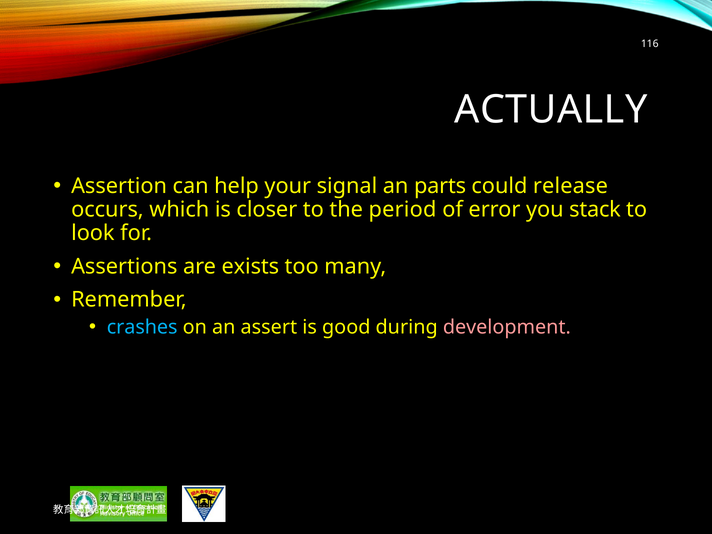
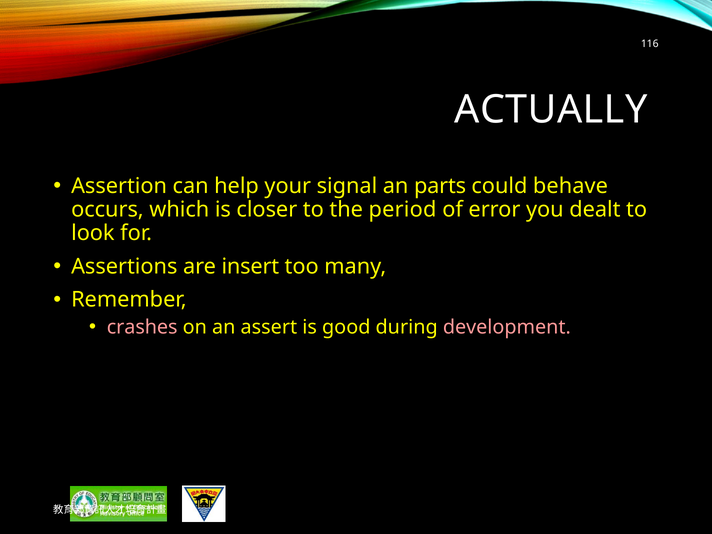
release: release -> behave
stack: stack -> dealt
exists: exists -> insert
crashes colour: light blue -> pink
